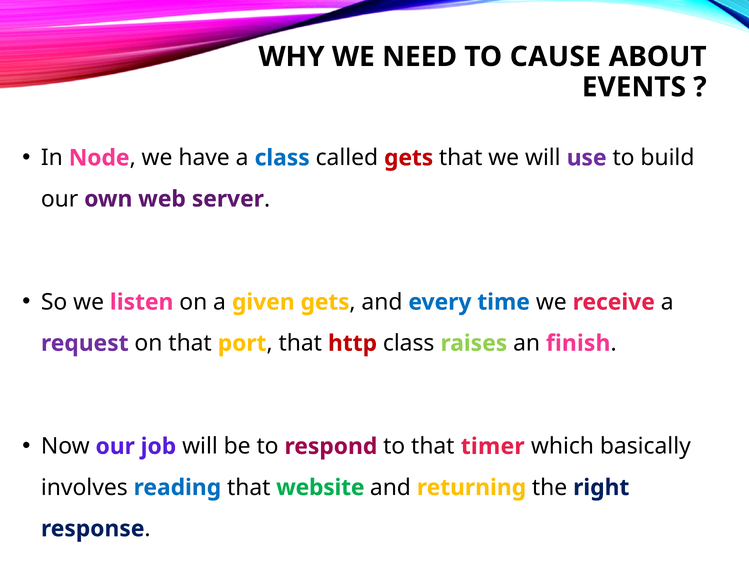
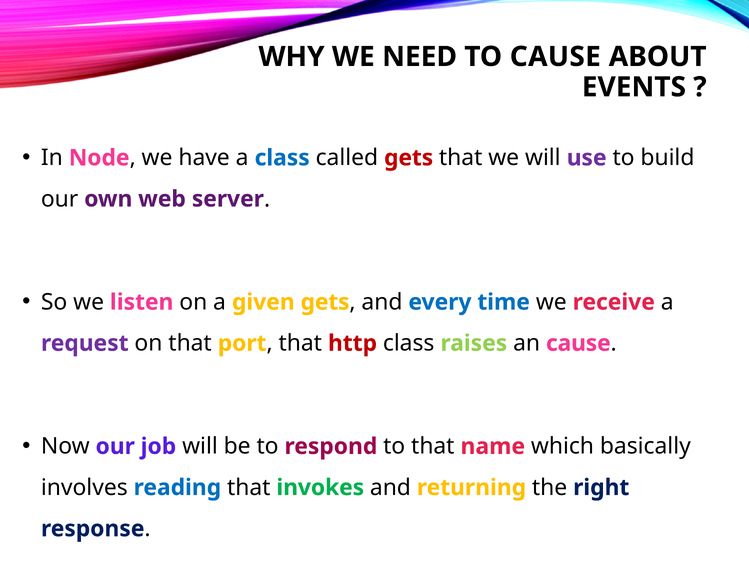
an finish: finish -> cause
timer: timer -> name
website: website -> invokes
